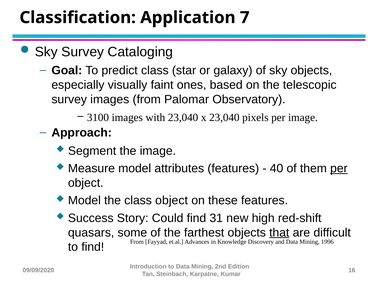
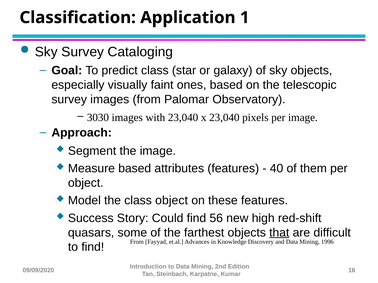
7: 7 -> 1
3100: 3100 -> 3030
Measure model: model -> based
per at (339, 169) underline: present -> none
31: 31 -> 56
